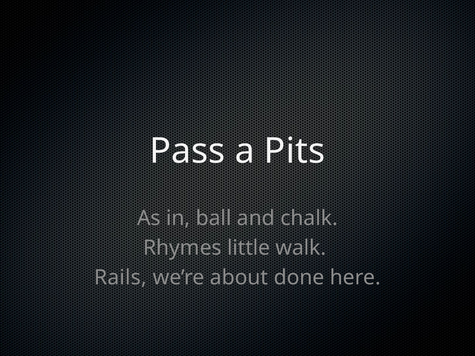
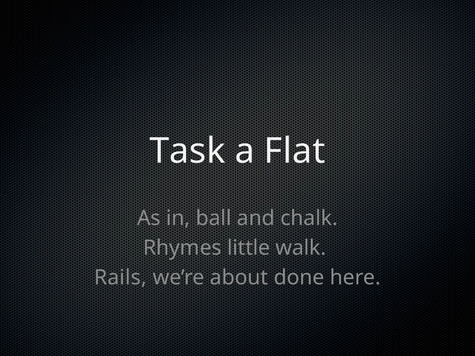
Pass: Pass -> Task
Pits: Pits -> Flat
